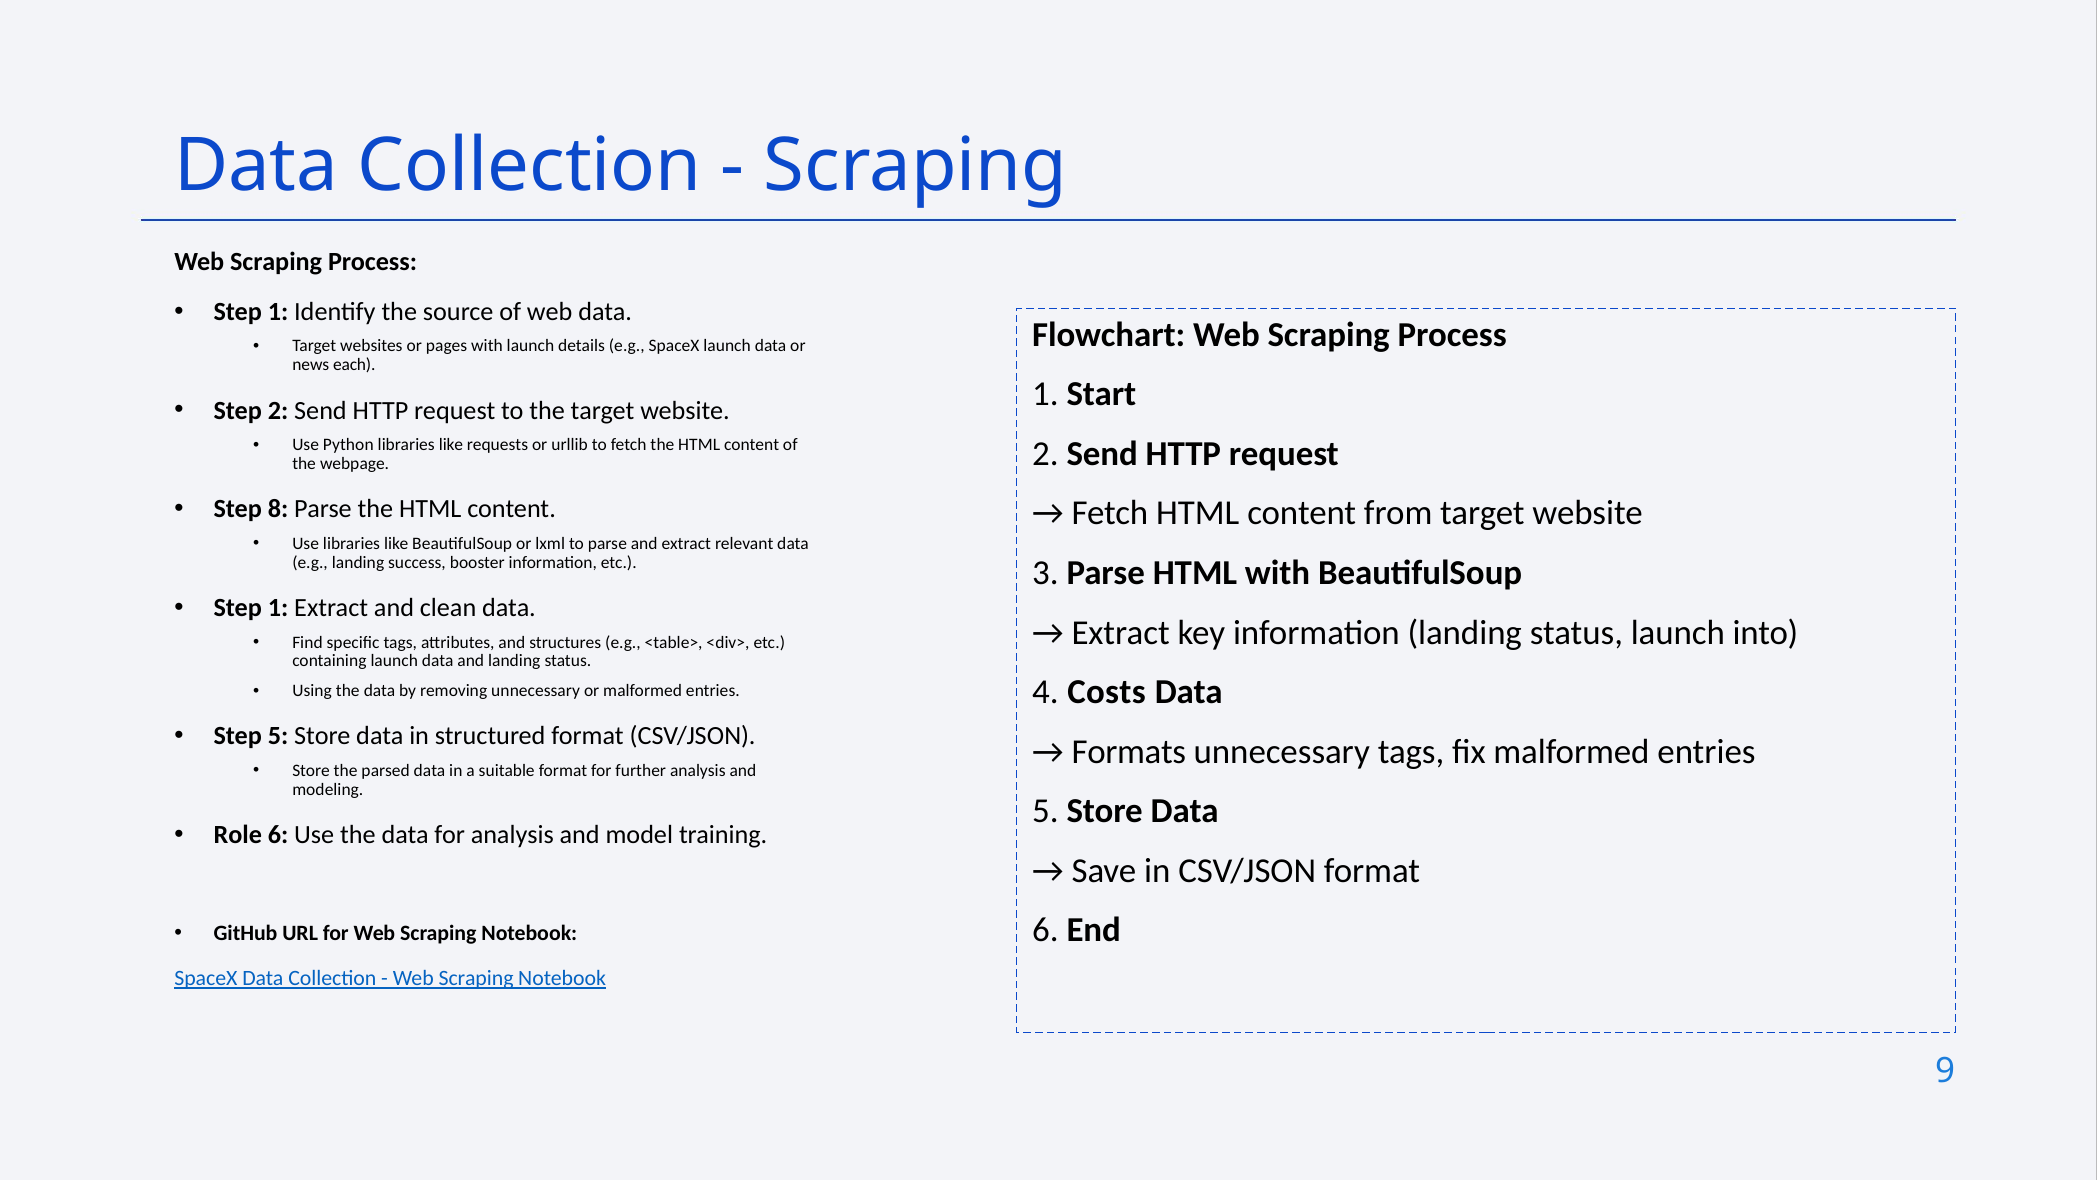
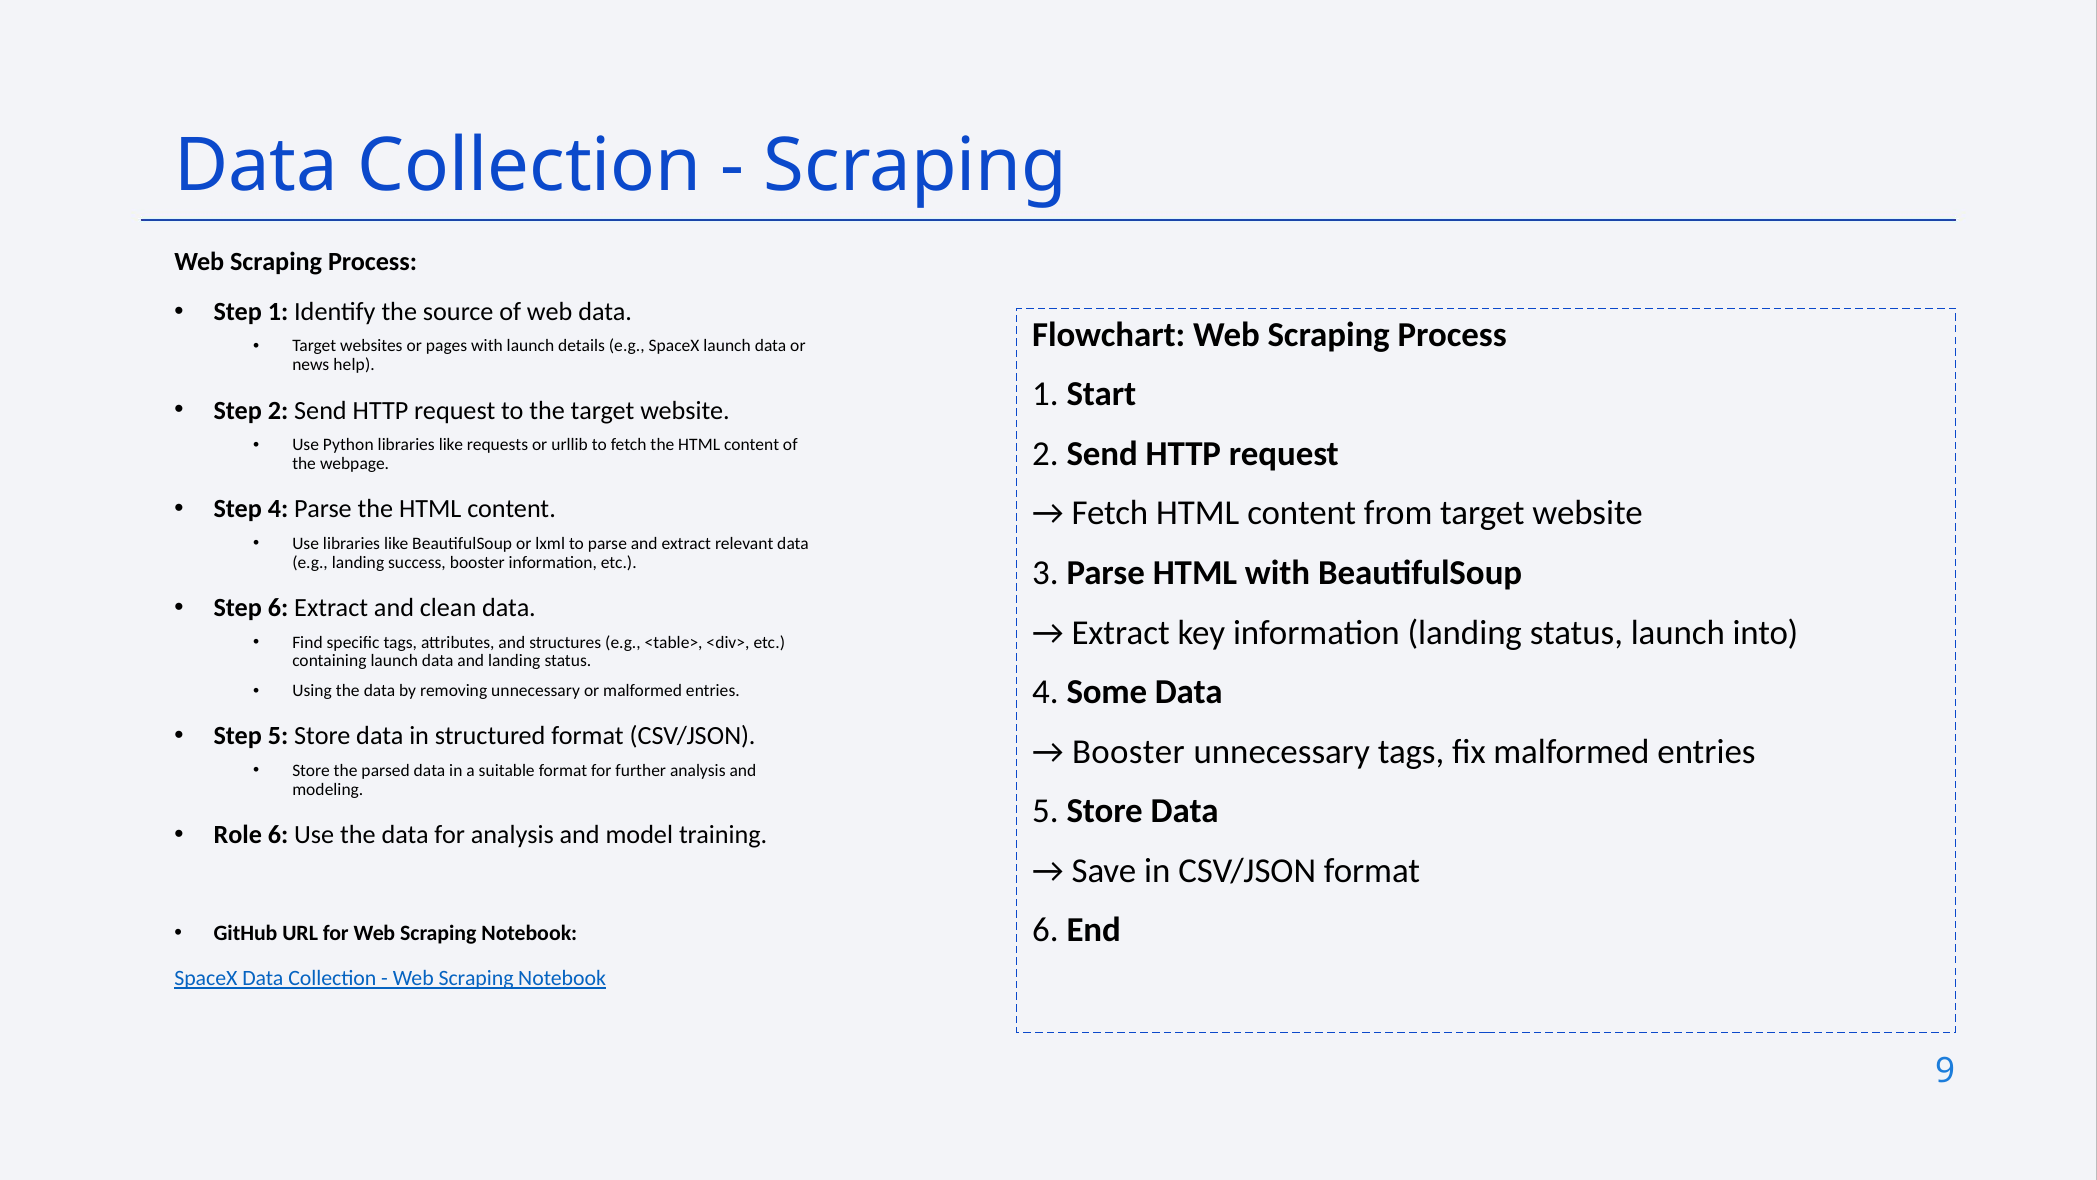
each: each -> help
Step 8: 8 -> 4
1 at (278, 608): 1 -> 6
Costs: Costs -> Some
Formats at (1129, 751): Formats -> Booster
